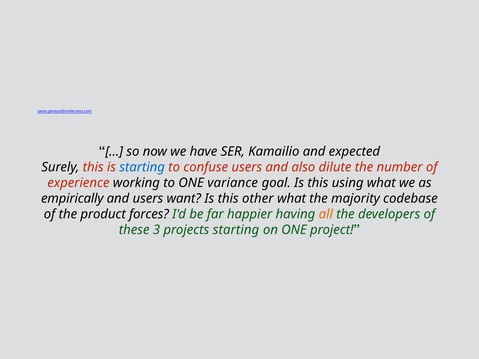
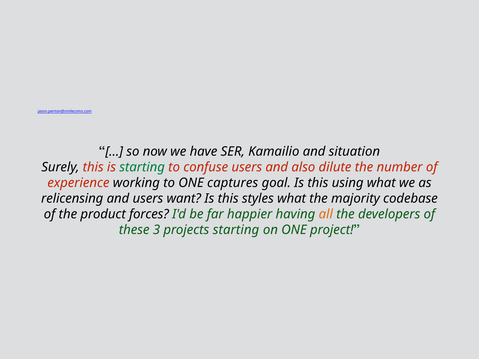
expected: expected -> situation
starting at (142, 167) colour: blue -> green
variance: variance -> captures
empirically: empirically -> relicensing
other: other -> styles
